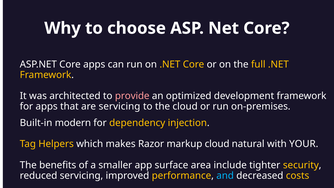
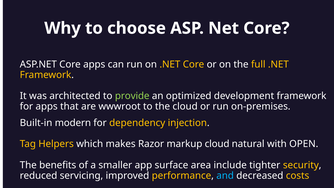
provide colour: pink -> light green
are servicing: servicing -> wwwroot
YOUR: YOUR -> OPEN
